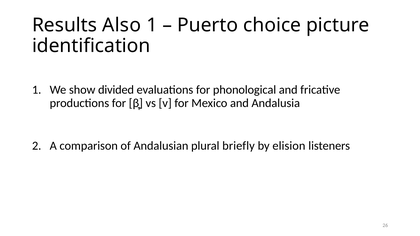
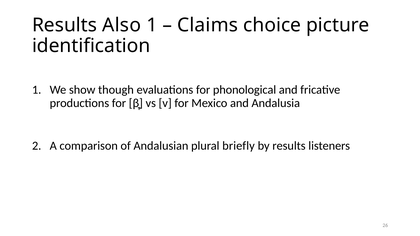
Puerto: Puerto -> Claims
divided: divided -> though
by elision: elision -> results
